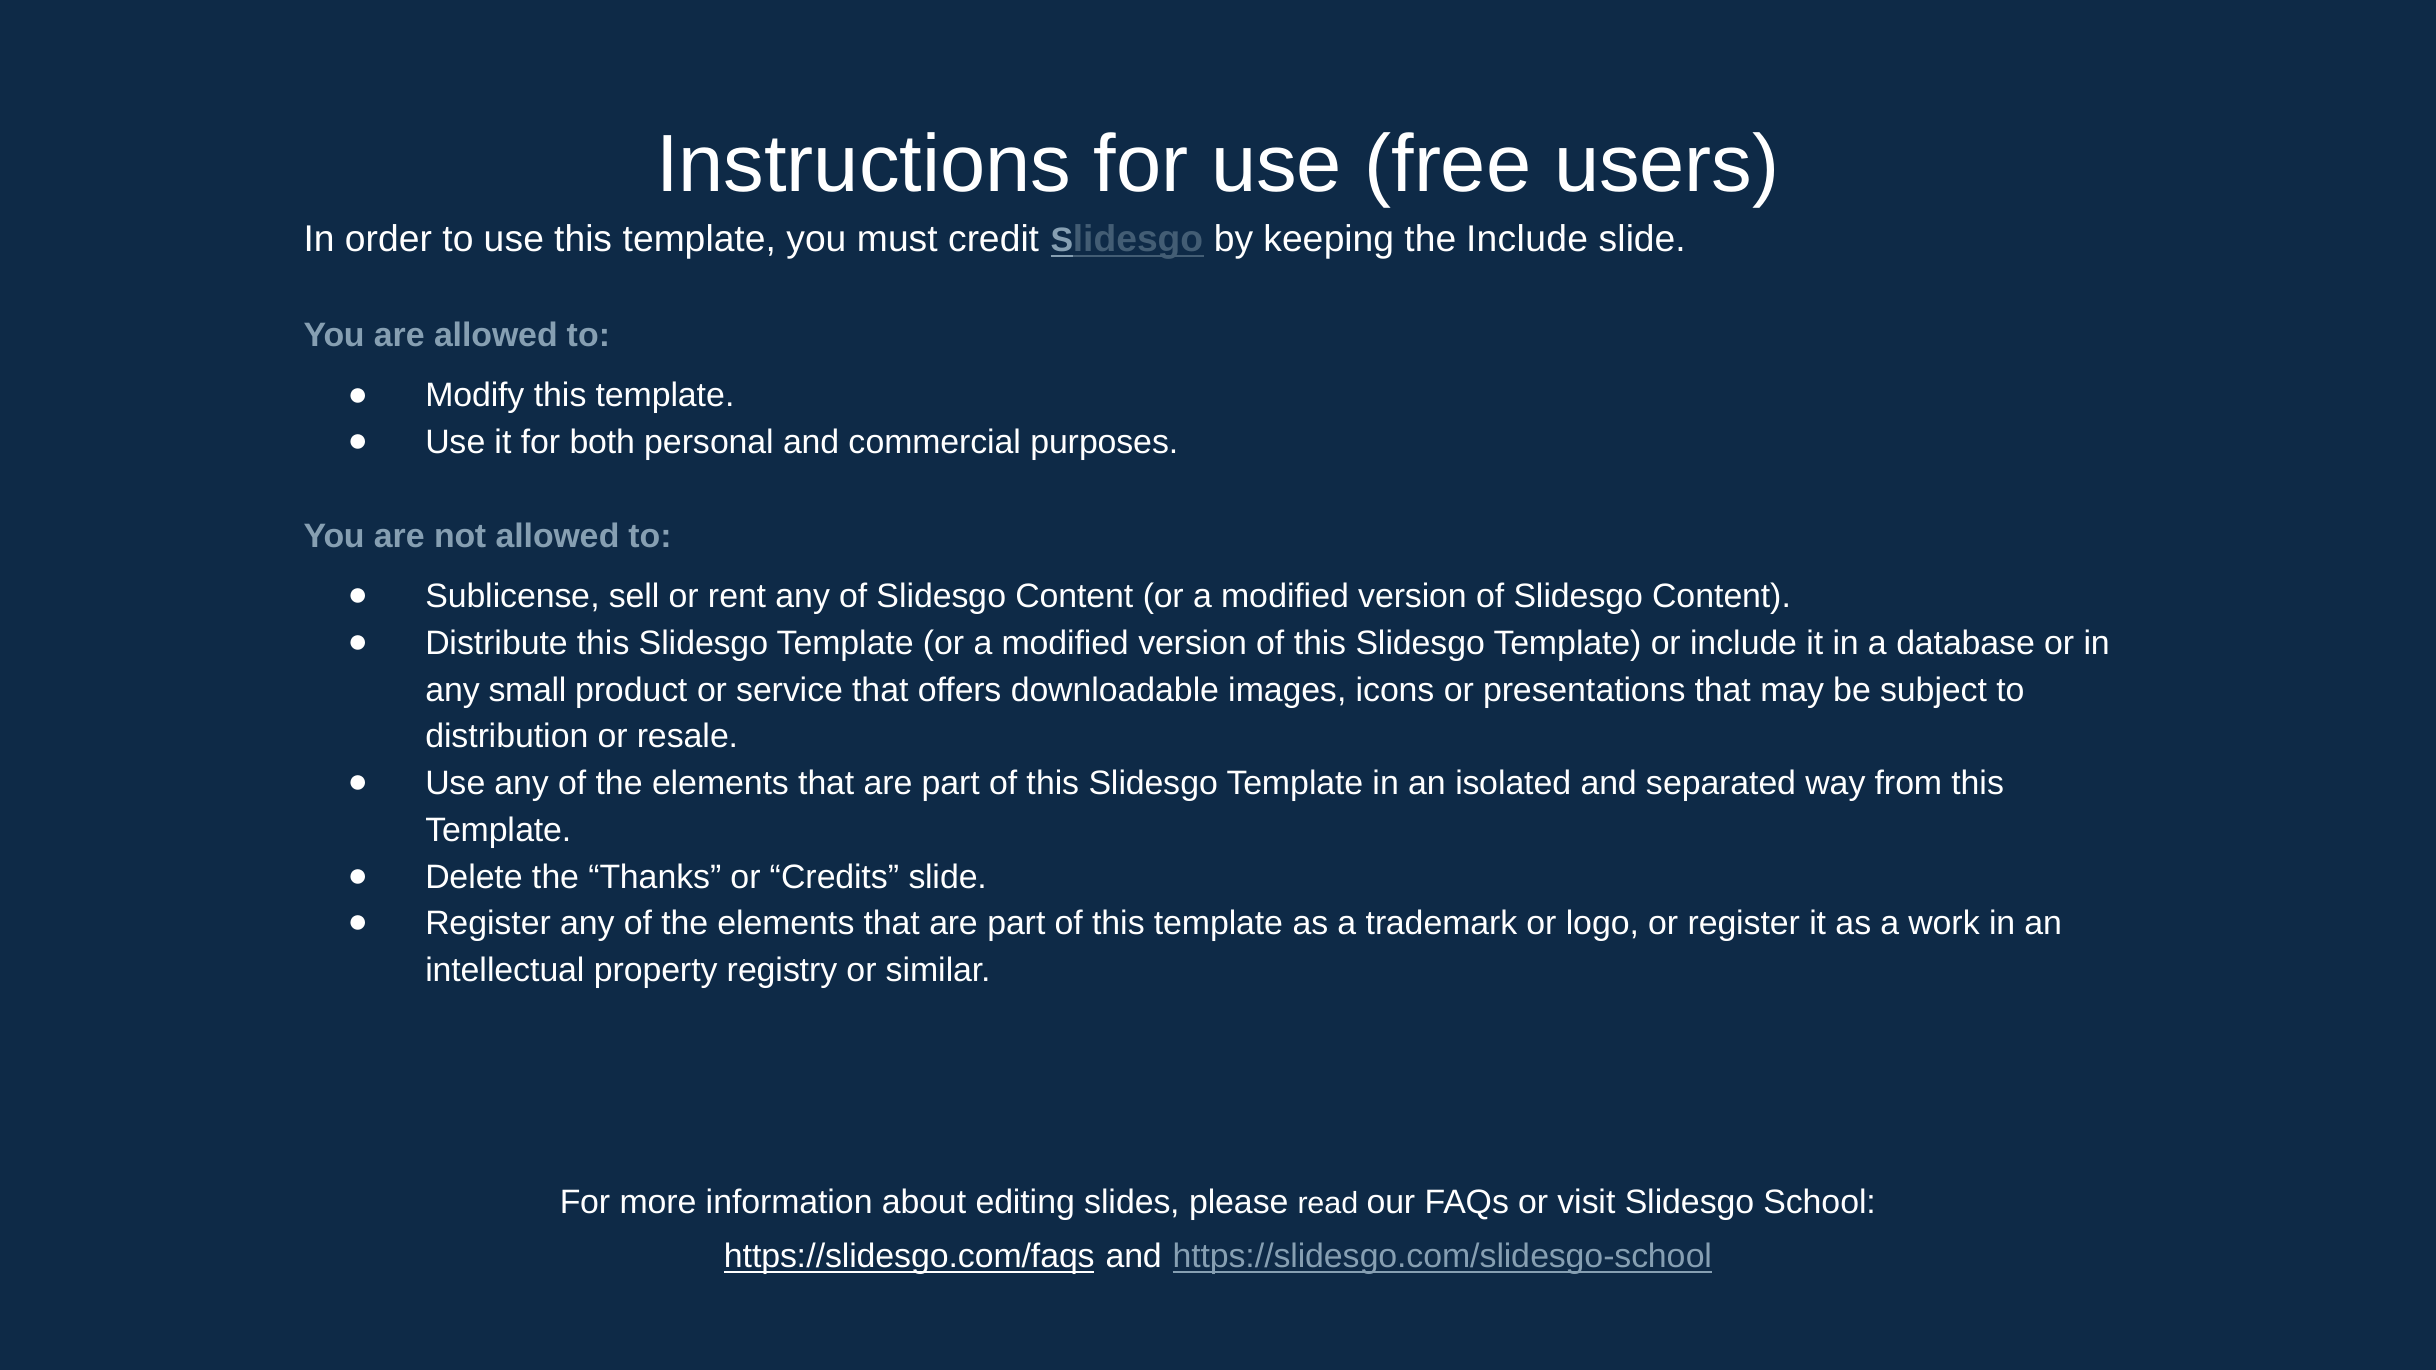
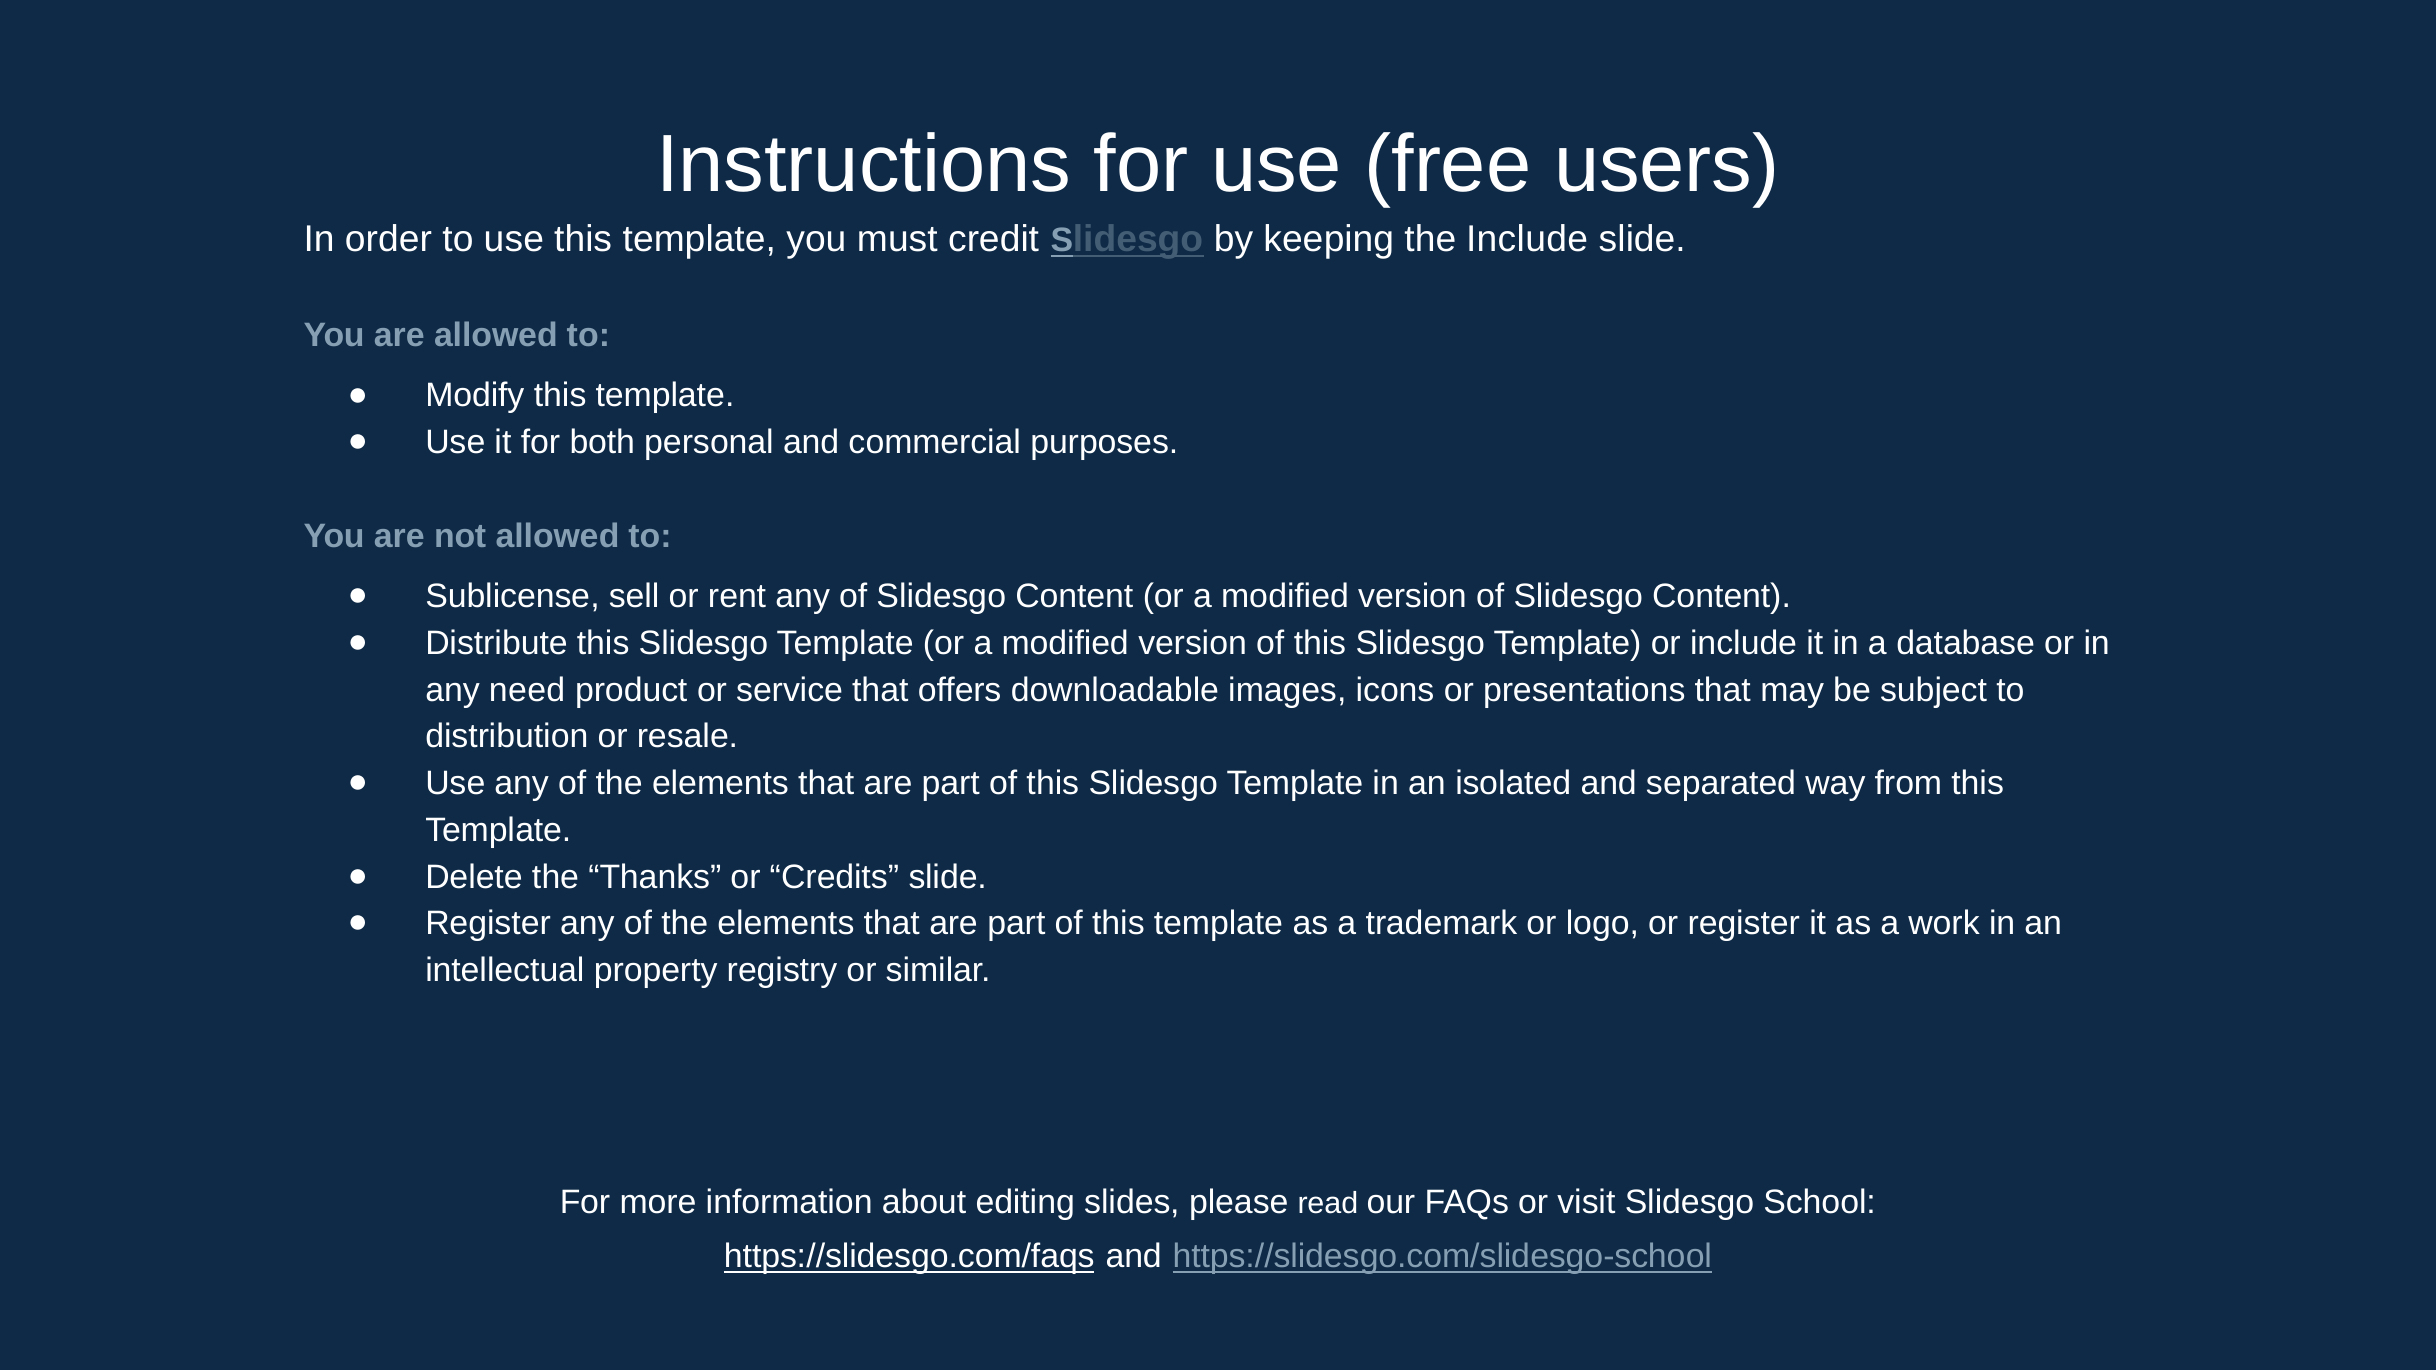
small: small -> need
